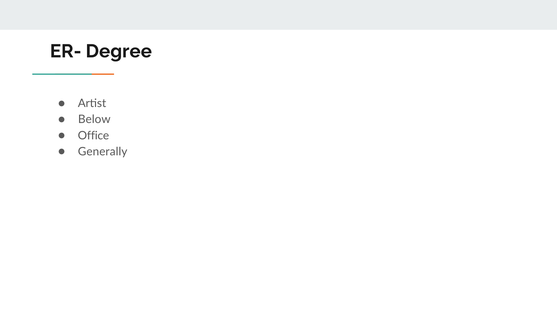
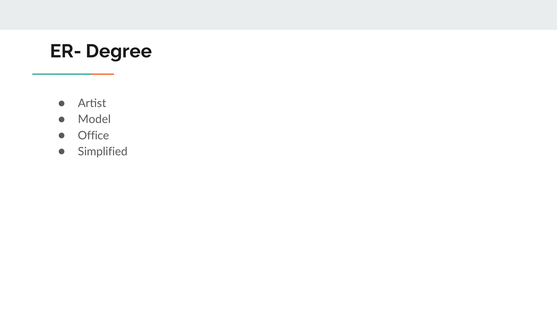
Below: Below -> Model
Generally: Generally -> Simplified
